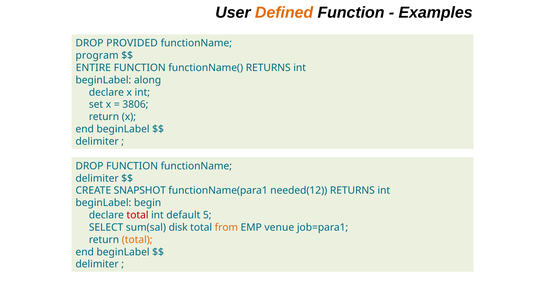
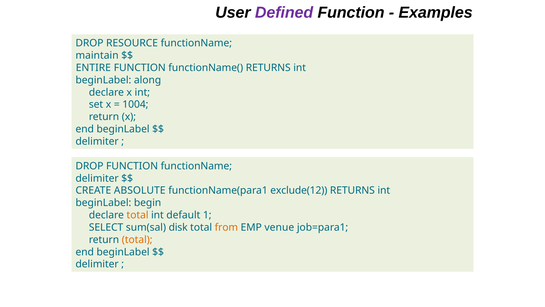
Defined colour: orange -> purple
PROVIDED: PROVIDED -> RESOURCE
program: program -> maintain
3806: 3806 -> 1004
SNAPSHOT: SNAPSHOT -> ABSOLUTE
needed(12: needed(12 -> exclude(12
total at (138, 215) colour: red -> orange
5: 5 -> 1
